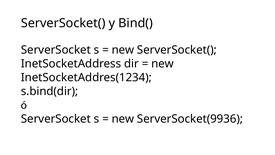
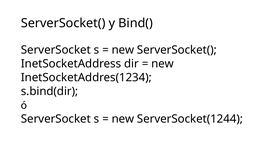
ServerSocket(9936: ServerSocket(9936 -> ServerSocket(1244
